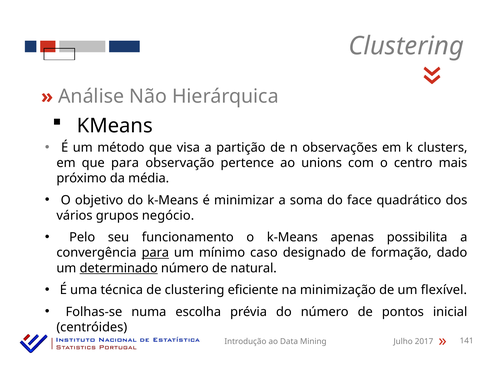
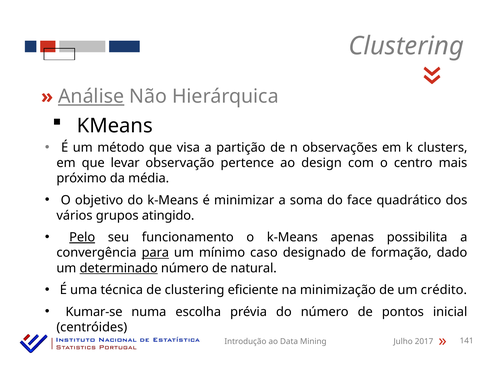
Análise underline: none -> present
que para: para -> levar
unions: unions -> design
negócio: negócio -> atingido
Pelo underline: none -> present
flexível: flexível -> crédito
Folhas-se: Folhas-se -> Kumar-se
